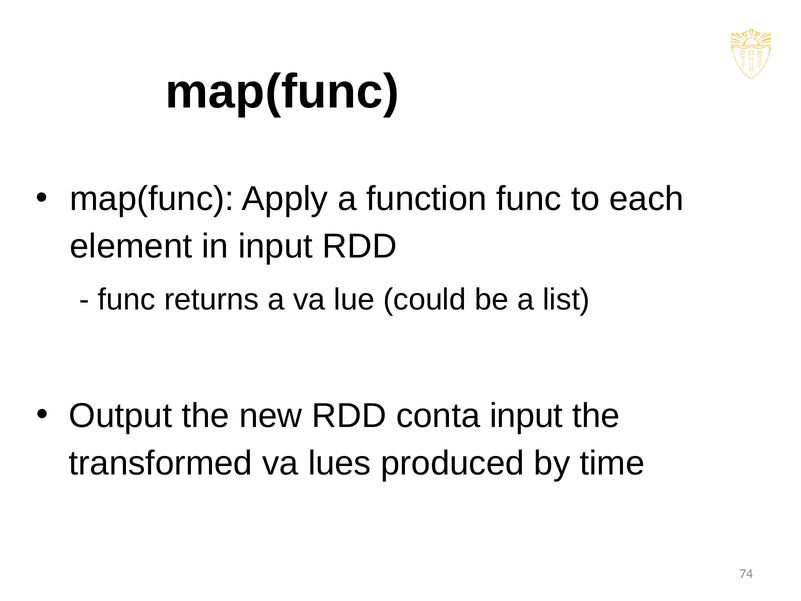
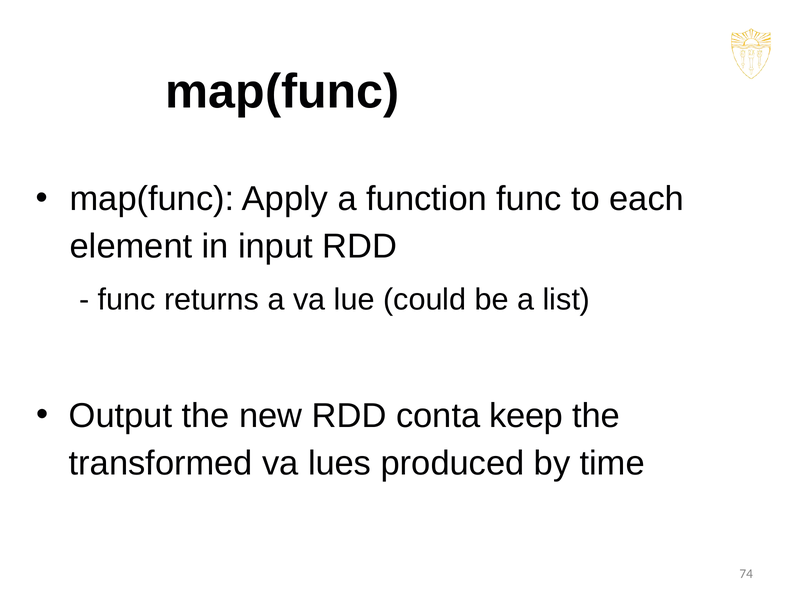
conta input: input -> keep
